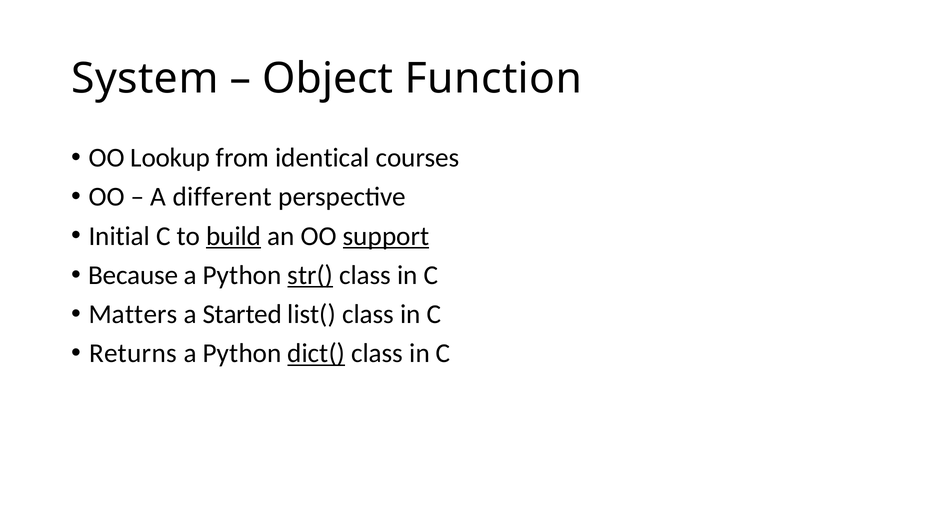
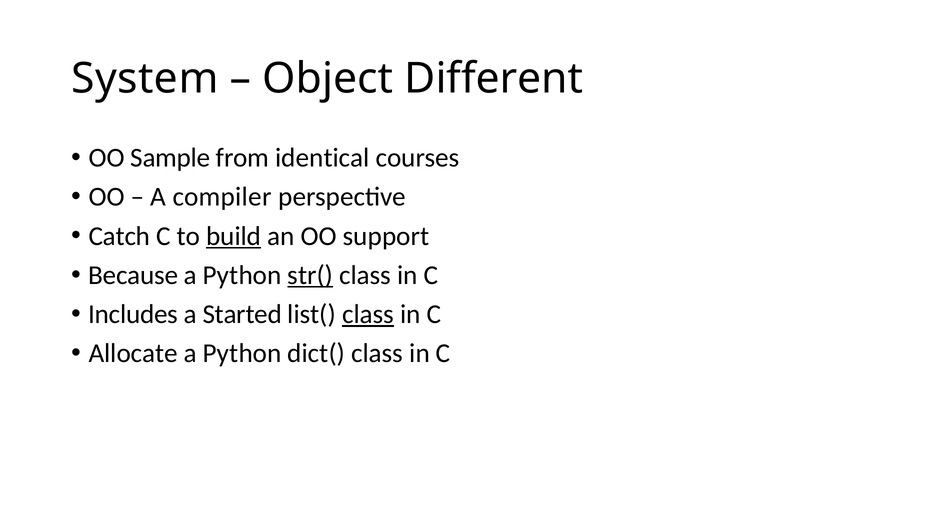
Function: Function -> Different
Lookup: Lookup -> Sample
different: different -> compiler
Initial: Initial -> Catch
support underline: present -> none
Matters: Matters -> Includes
class at (368, 314) underline: none -> present
Returns: Returns -> Allocate
dict( underline: present -> none
